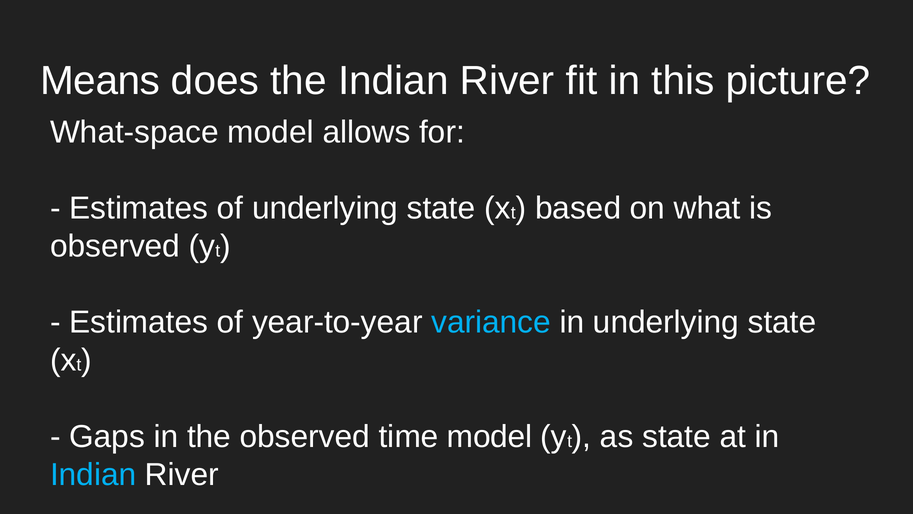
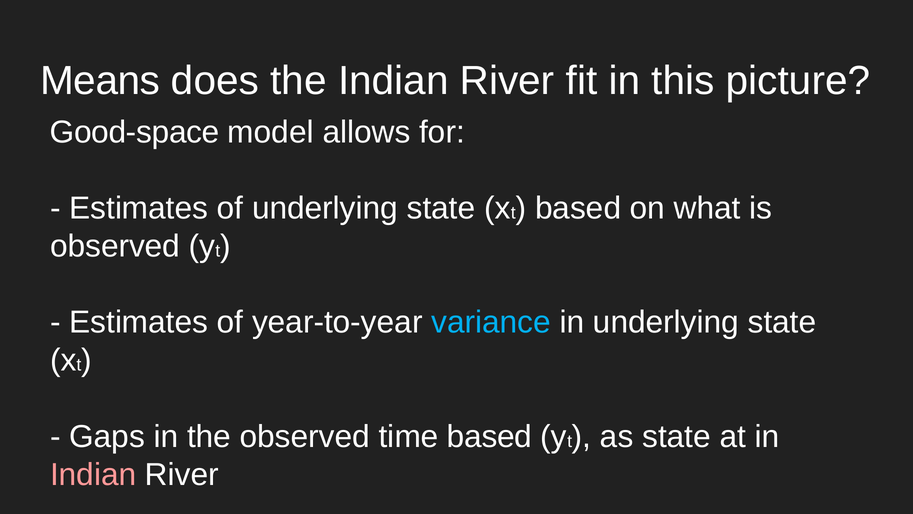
What-space: What-space -> Good-space
time model: model -> based
Indian at (93, 474) colour: light blue -> pink
